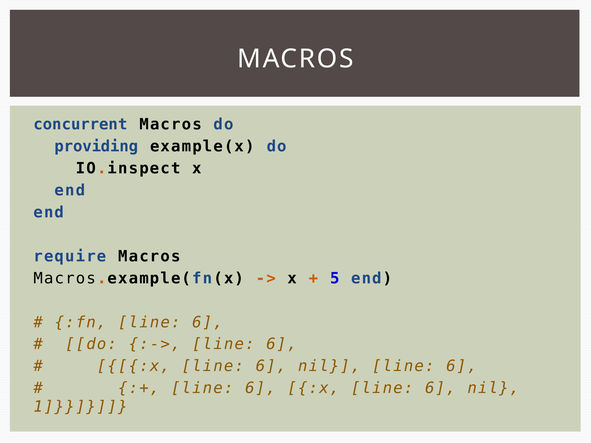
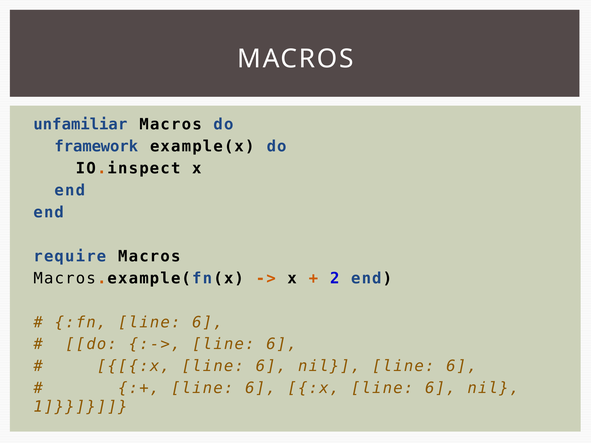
concurrent: concurrent -> unfamiliar
providing: providing -> framework
5: 5 -> 2
